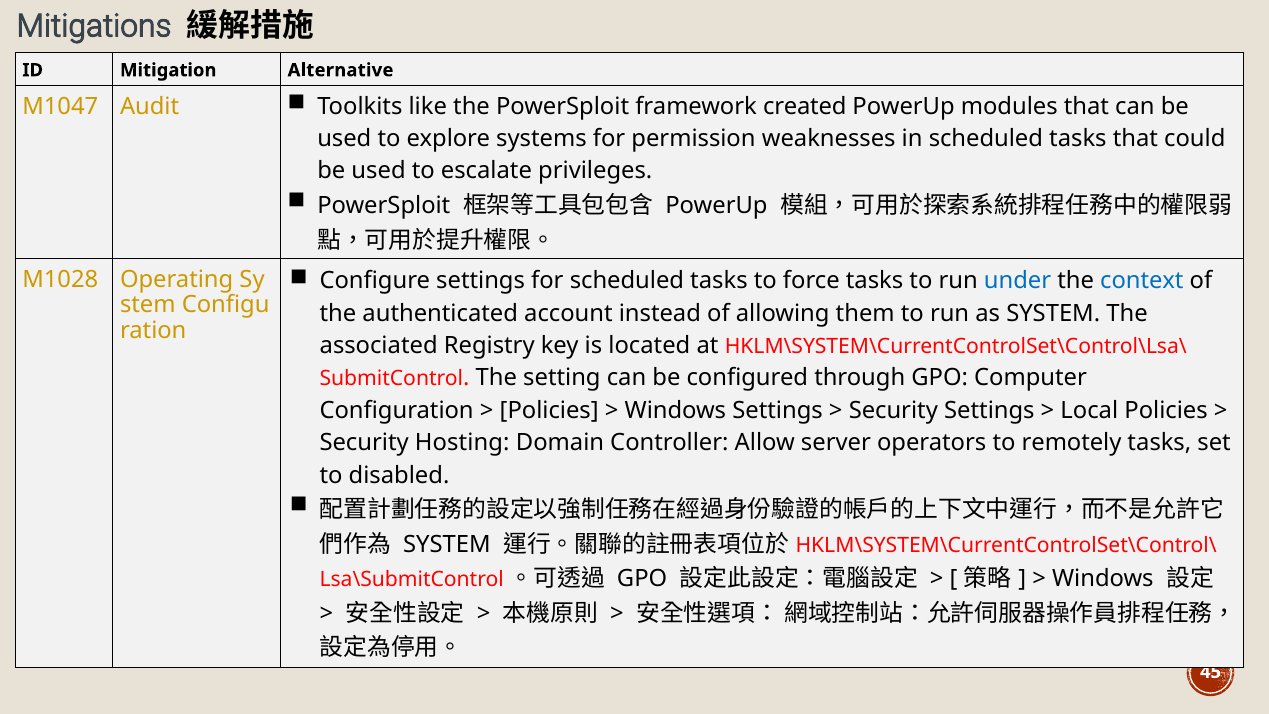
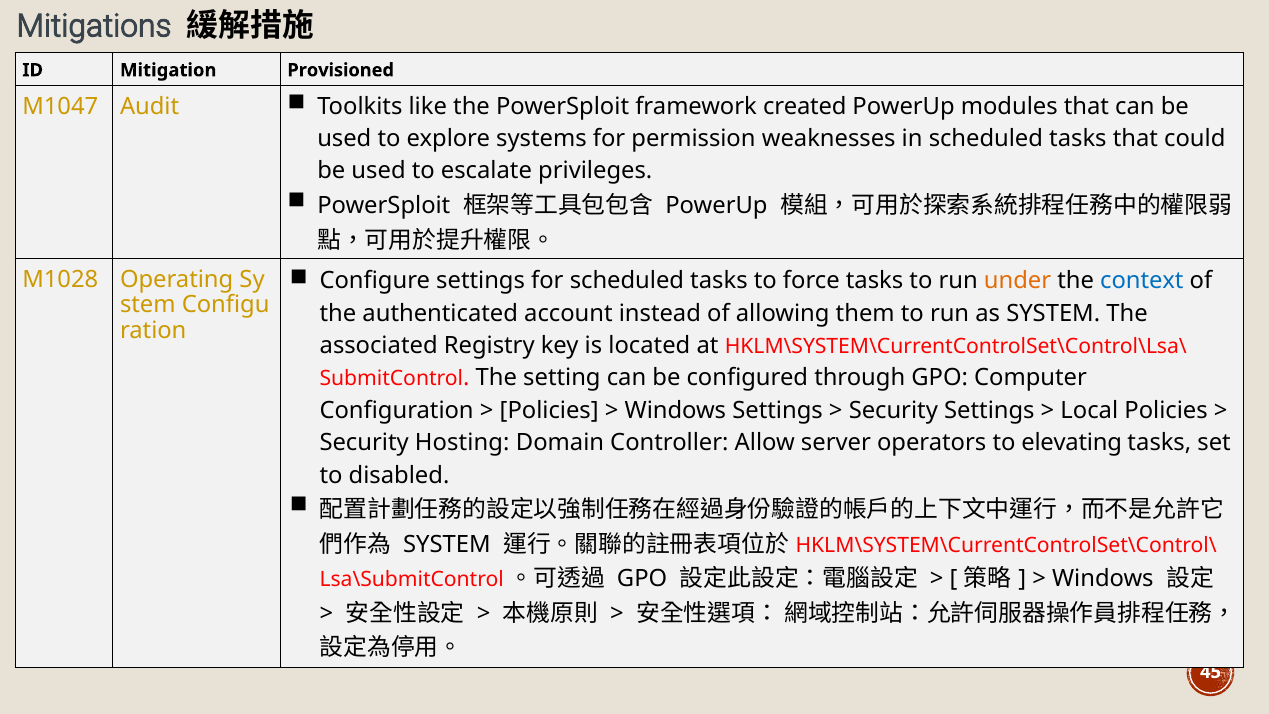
Alternative: Alternative -> Provisioned
under colour: blue -> orange
remotely: remotely -> elevating
